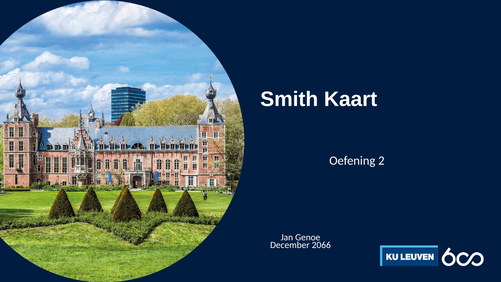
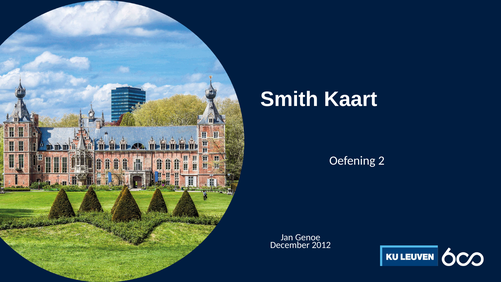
2066: 2066 -> 2012
